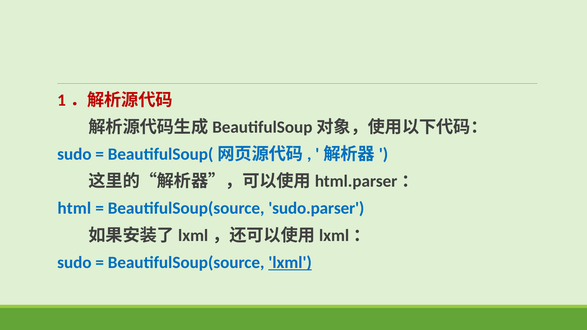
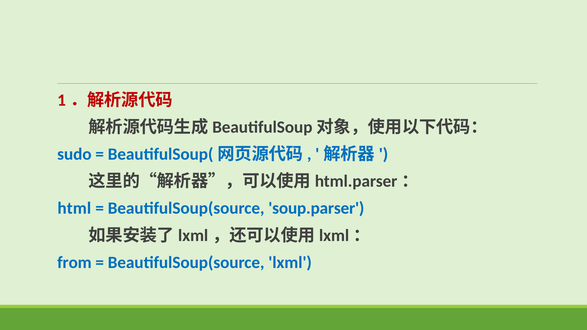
sudo.parser: sudo.parser -> soup.parser
sudo at (74, 263): sudo -> from
lxml underline: present -> none
